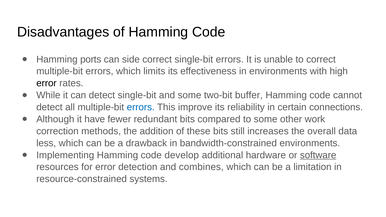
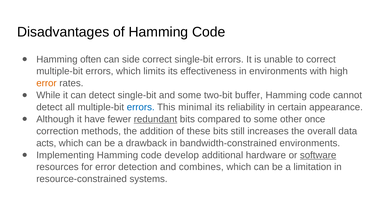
ports: ports -> often
error at (46, 83) colour: black -> orange
improve: improve -> minimal
connections: connections -> appearance
redundant underline: none -> present
work: work -> once
less: less -> acts
